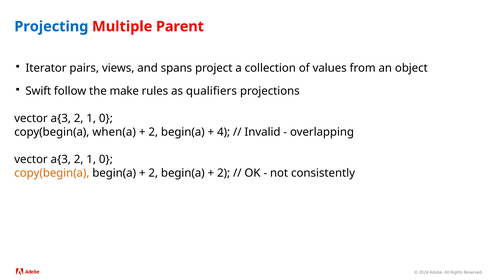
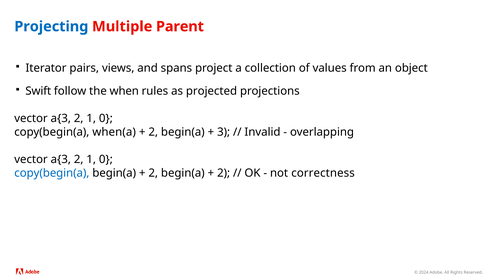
make: make -> when
qualifiers: qualifiers -> projected
4: 4 -> 3
copy(begin(a at (52, 173) colour: orange -> blue
consistently: consistently -> correctness
